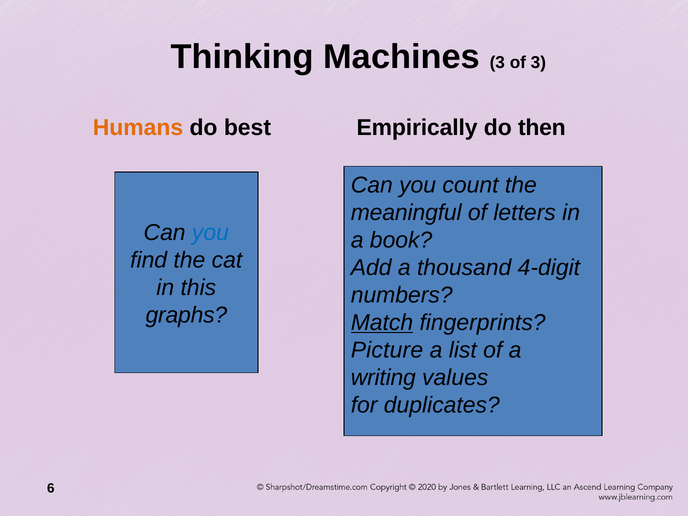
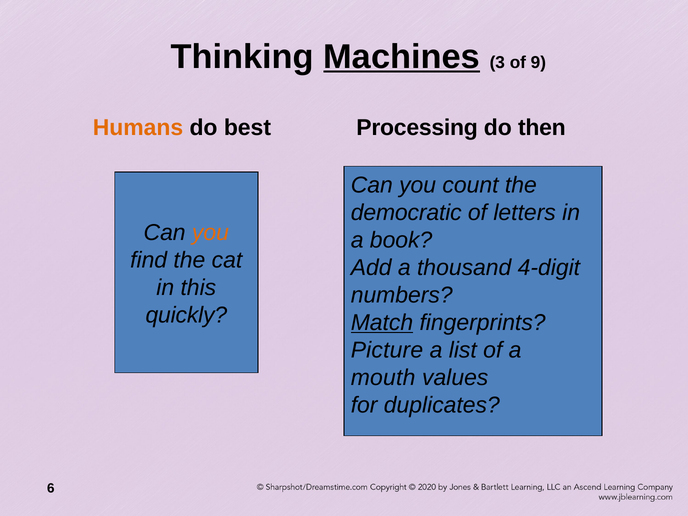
Machines underline: none -> present
of 3: 3 -> 9
Empirically: Empirically -> Processing
meaningful: meaningful -> democratic
you at (210, 233) colour: blue -> orange
graphs: graphs -> quickly
writing: writing -> mouth
